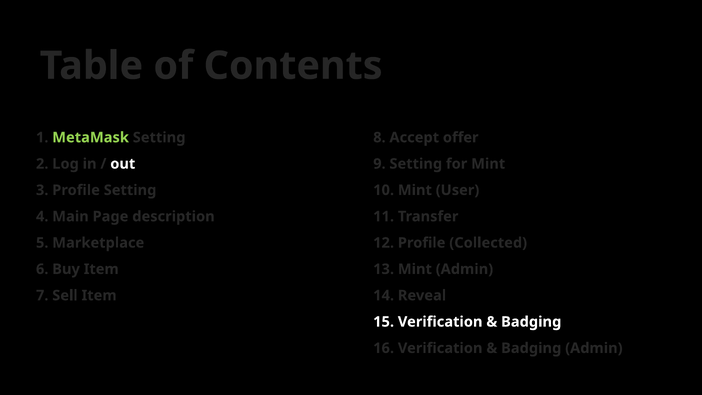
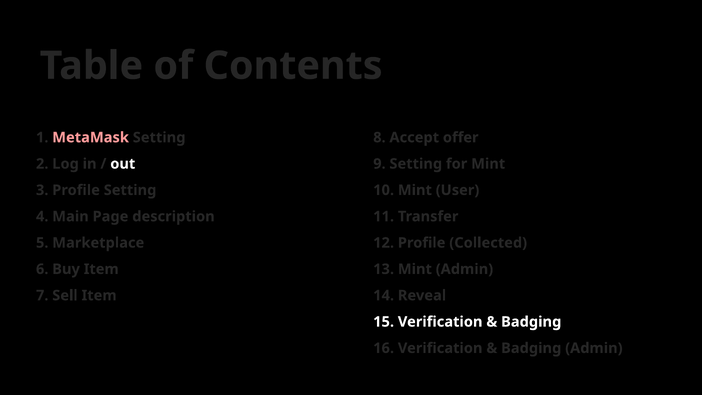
MetaMask colour: light green -> pink
